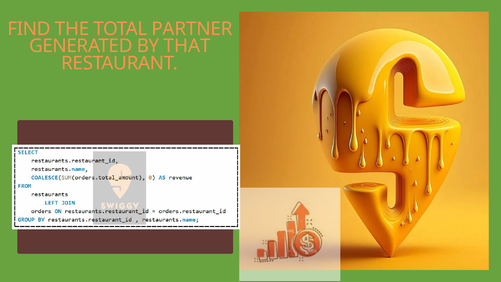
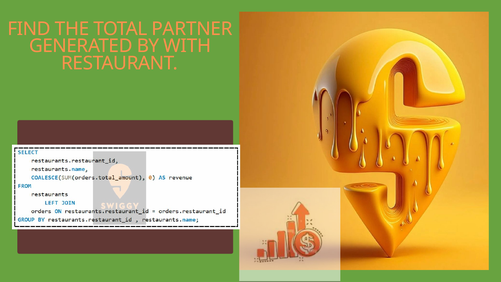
THAT: THAT -> WITH
